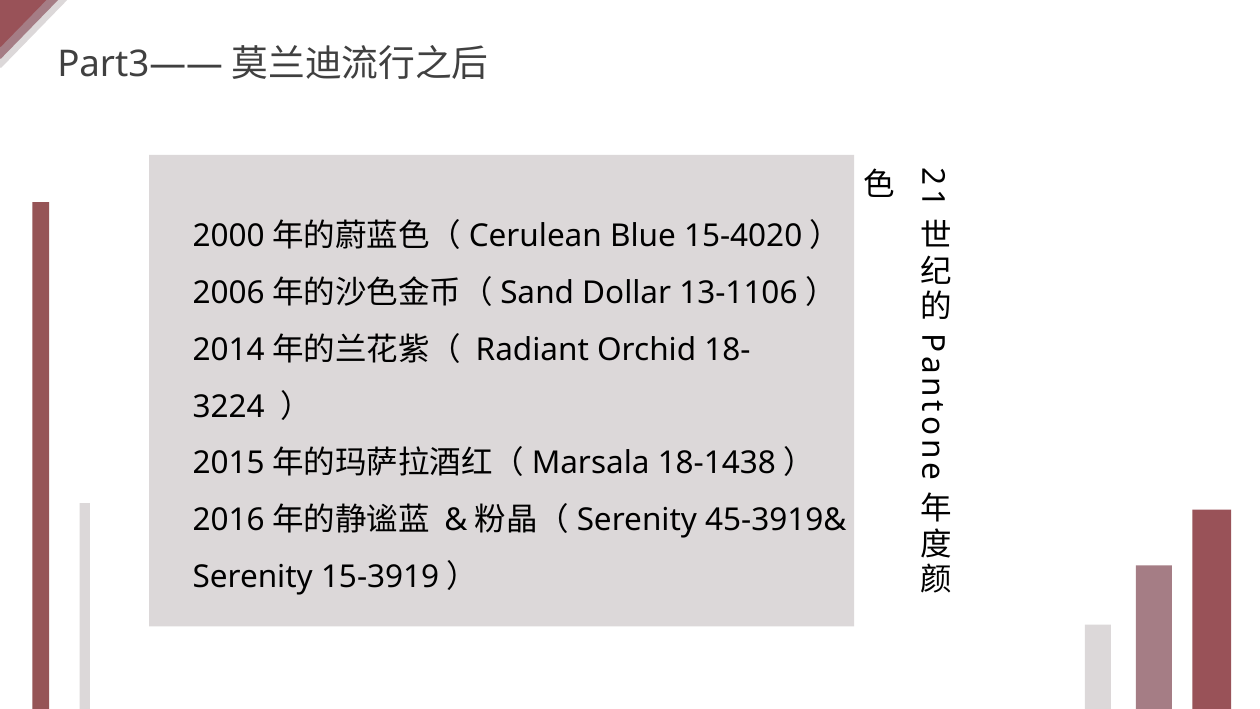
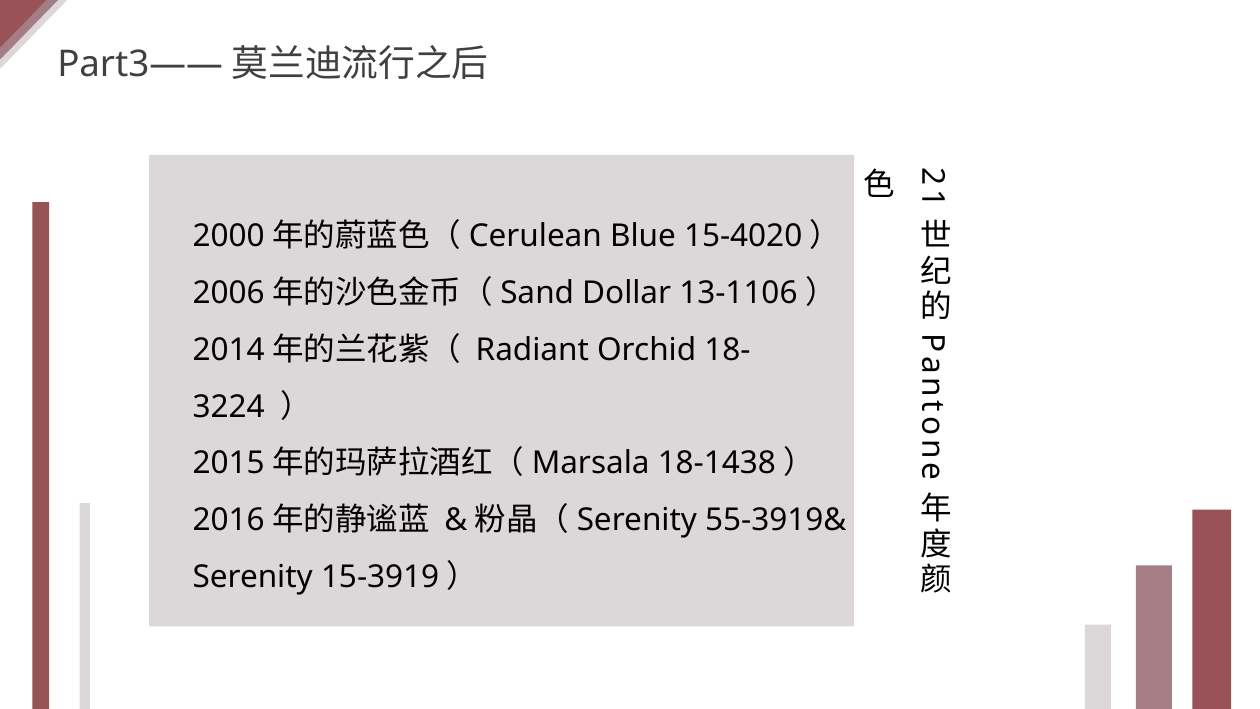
45-3919&: 45-3919& -> 55-3919&
